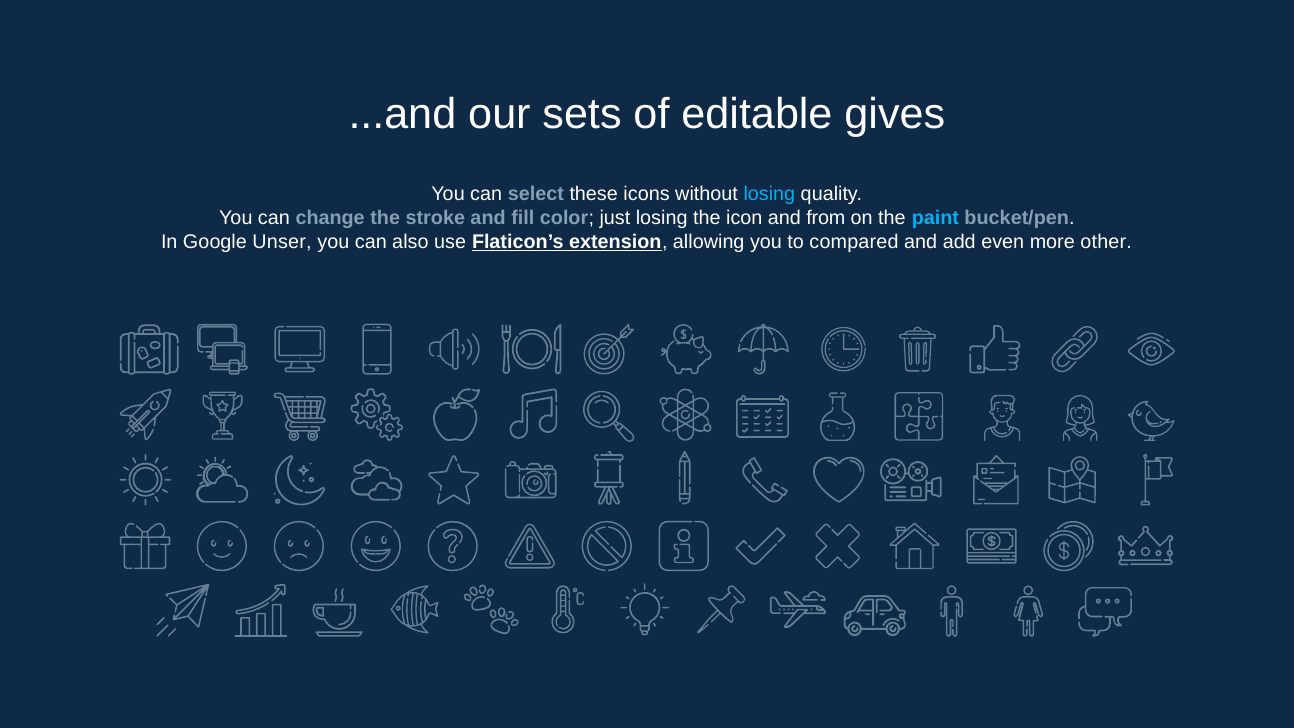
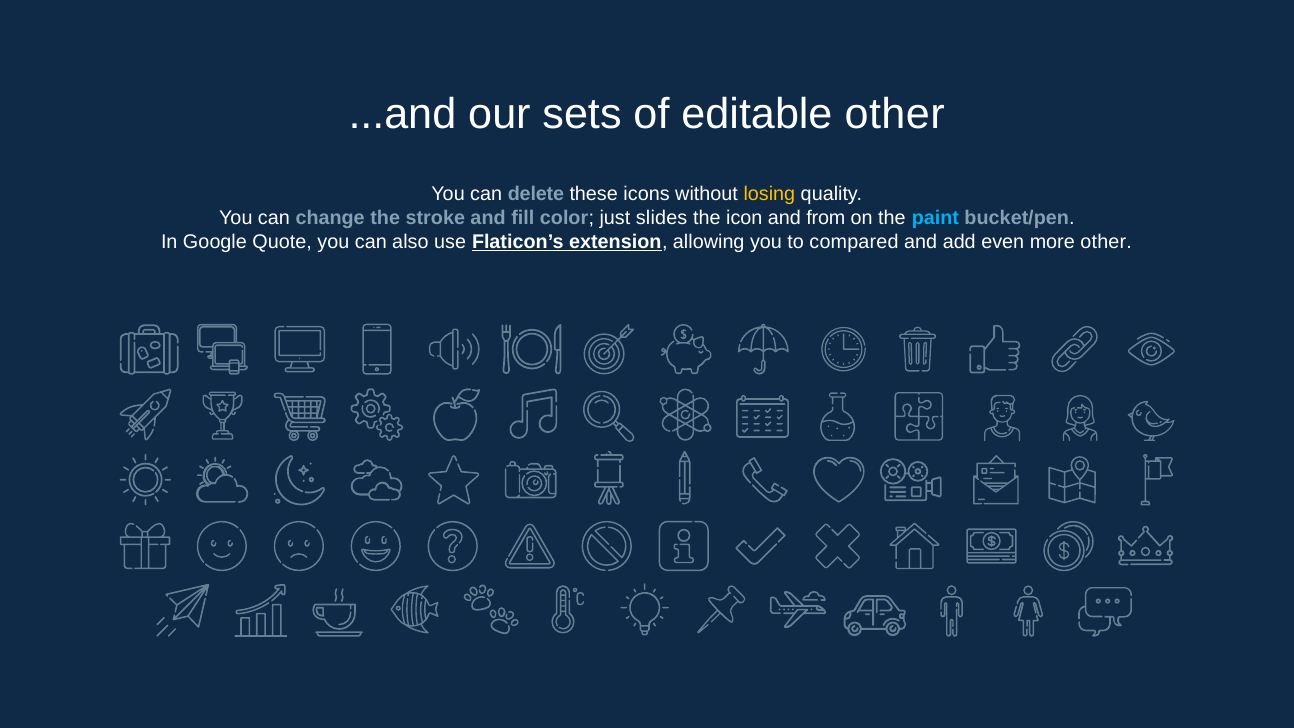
editable gives: gives -> other
select: select -> delete
losing at (769, 194) colour: light blue -> yellow
just losing: losing -> slides
Unser: Unser -> Quote
